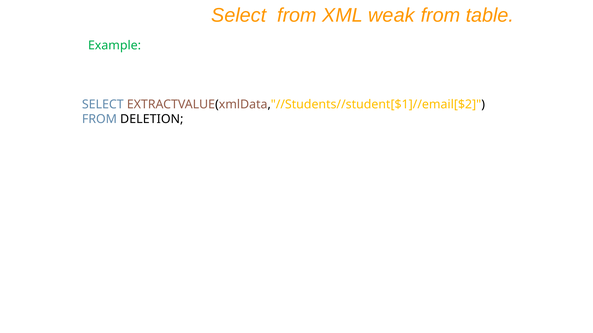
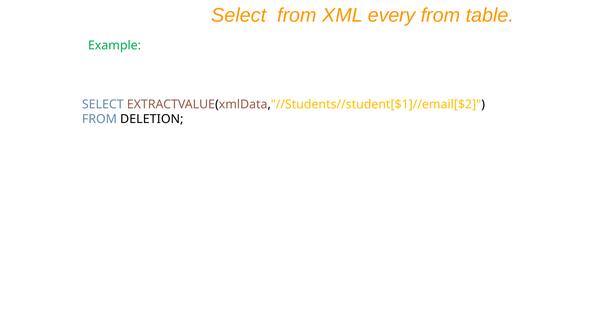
weak: weak -> every
